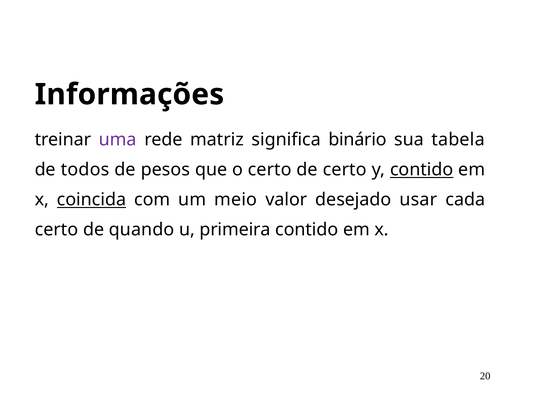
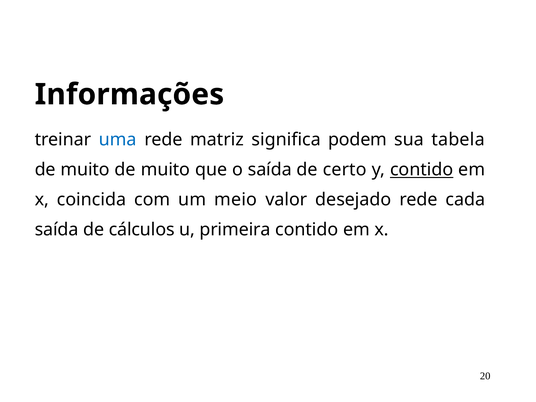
uma colour: purple -> blue
binário: binário -> podem
todos at (85, 170): todos -> muito
pesos at (165, 170): pesos -> muito
o certo: certo -> saída
coincida underline: present -> none
desejado usar: usar -> rede
certo at (57, 230): certo -> saída
quando: quando -> cálculos
